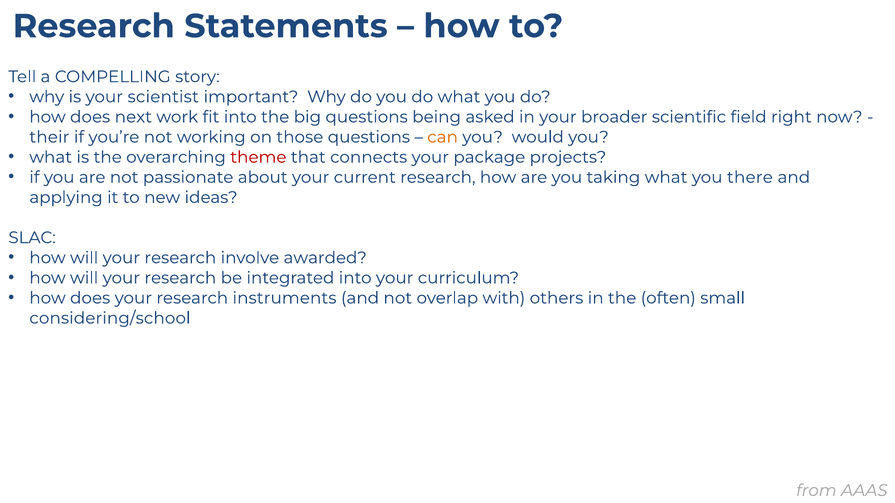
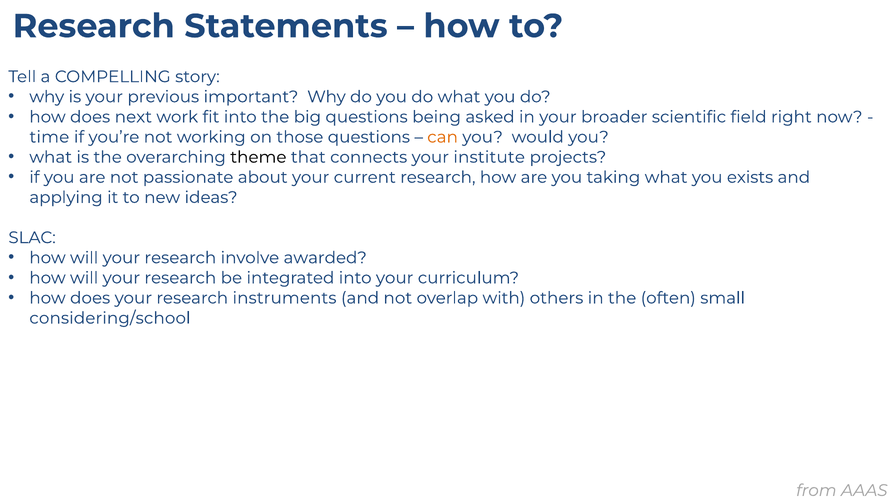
scientist: scientist -> previous
their: their -> time
theme colour: red -> black
package: package -> institute
there: there -> exists
